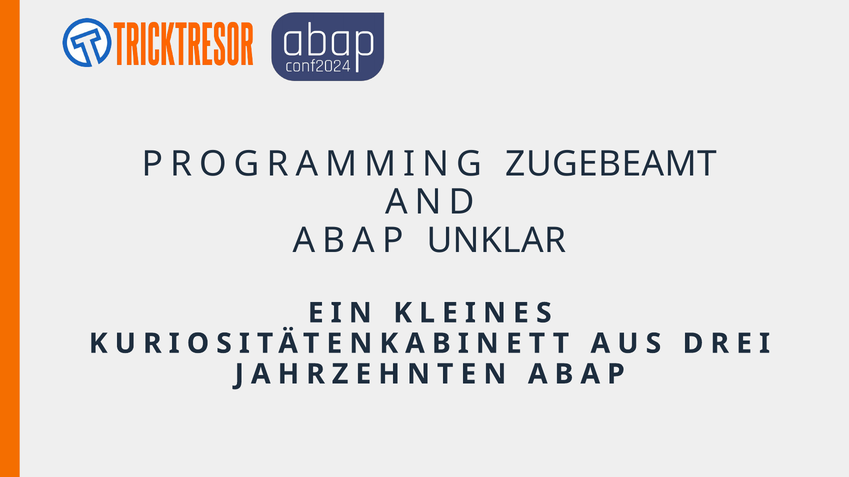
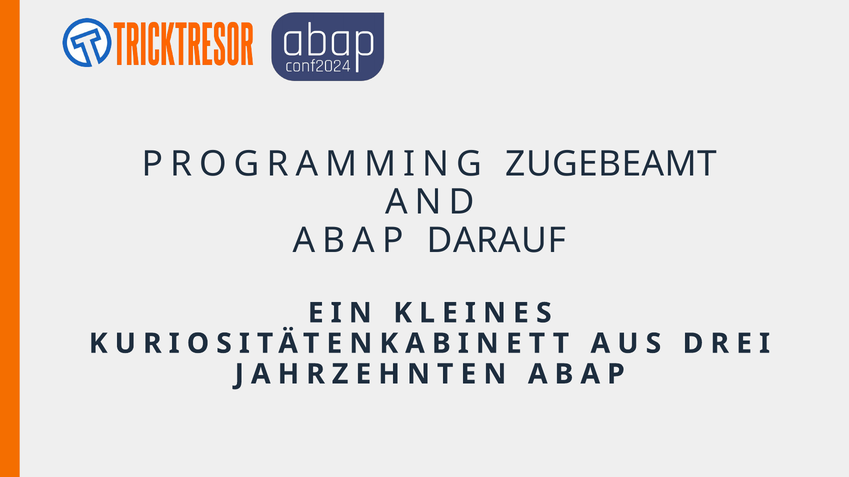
UNKLAR: UNKLAR -> DARAUF
